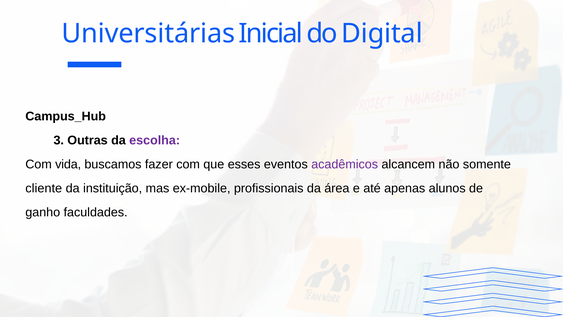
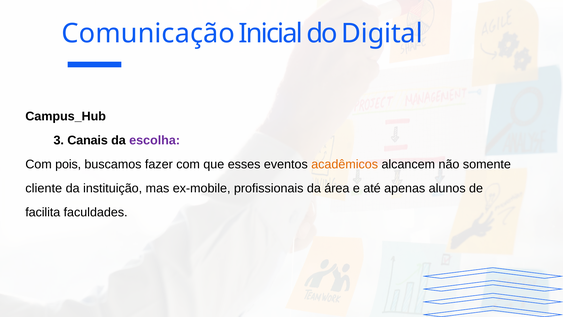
Universitárias: Universitárias -> Comunicação
Outras: Outras -> Canais
vida: vida -> pois
acadêmicos colour: purple -> orange
ganho: ganho -> facilita
